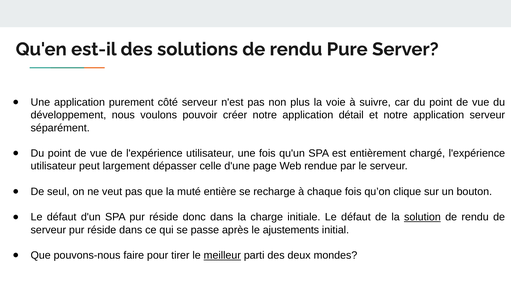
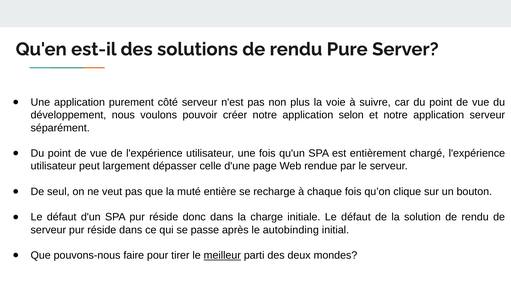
détail: détail -> selon
solution underline: present -> none
ajustements: ajustements -> autobinding
